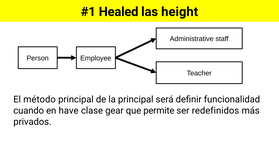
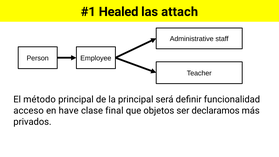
height: height -> attach
cuando: cuando -> acceso
gear: gear -> final
permite: permite -> objetos
redefinidos: redefinidos -> declaramos
